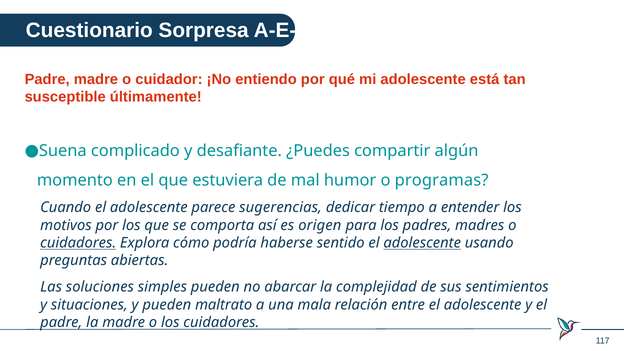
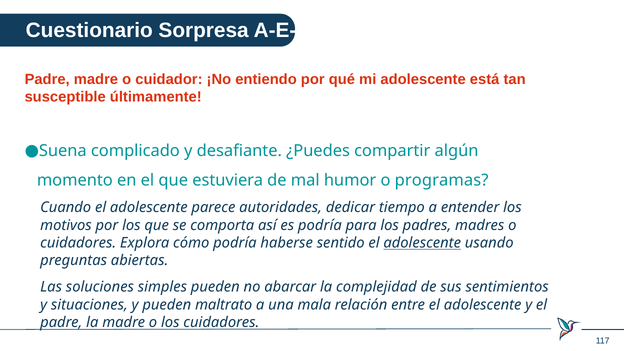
sugerencias: sugerencias -> autoridades
es origen: origen -> podría
cuidadores at (78, 243) underline: present -> none
